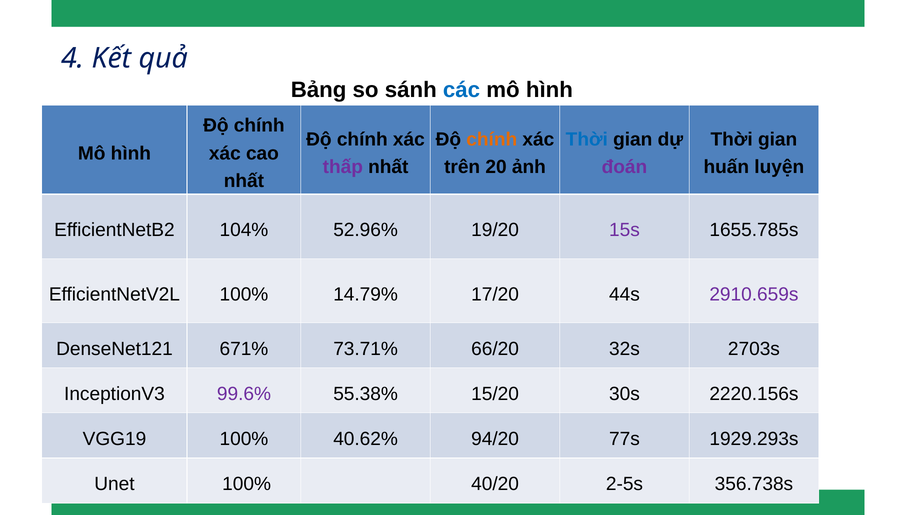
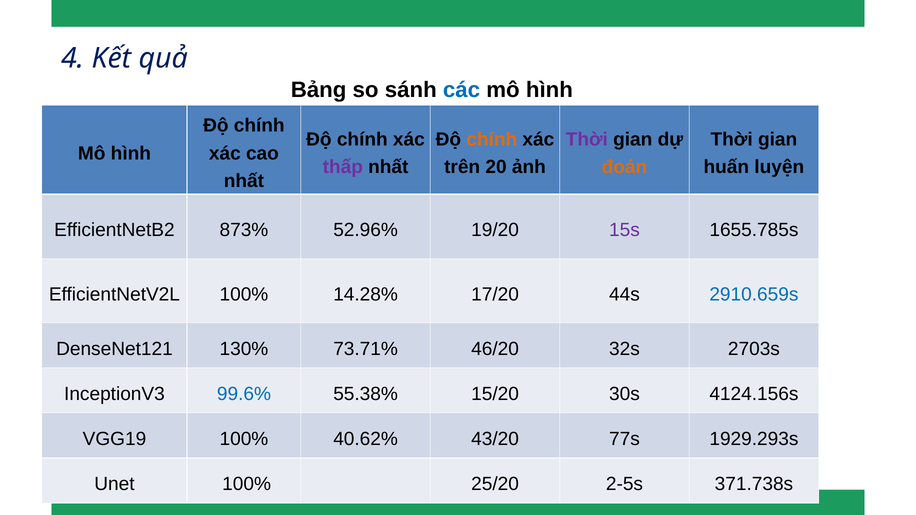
Thời at (587, 139) colour: blue -> purple
đoán colour: purple -> orange
104%: 104% -> 873%
14.79%: 14.79% -> 14.28%
2910.659s colour: purple -> blue
671%: 671% -> 130%
66/20: 66/20 -> 46/20
99.6% colour: purple -> blue
2220.156s: 2220.156s -> 4124.156s
94/20: 94/20 -> 43/20
40/20: 40/20 -> 25/20
356.738s: 356.738s -> 371.738s
